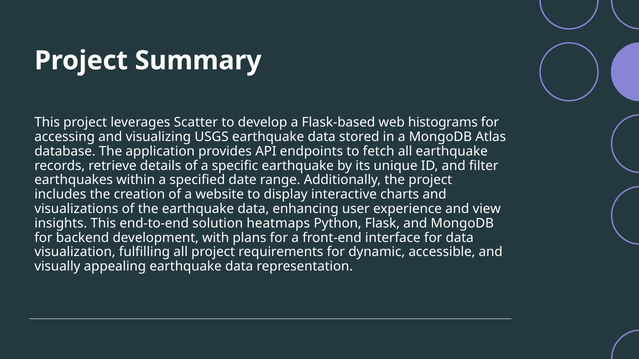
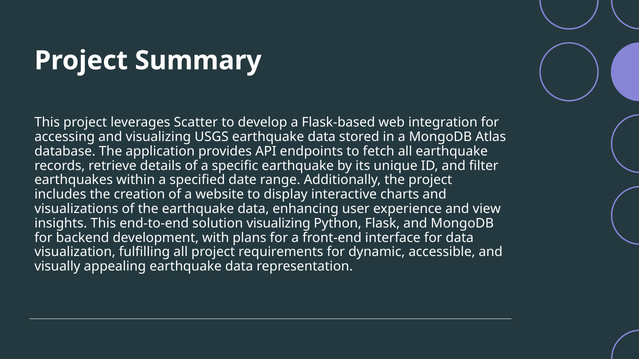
histograms: histograms -> integration
solution heatmaps: heatmaps -> visualizing
